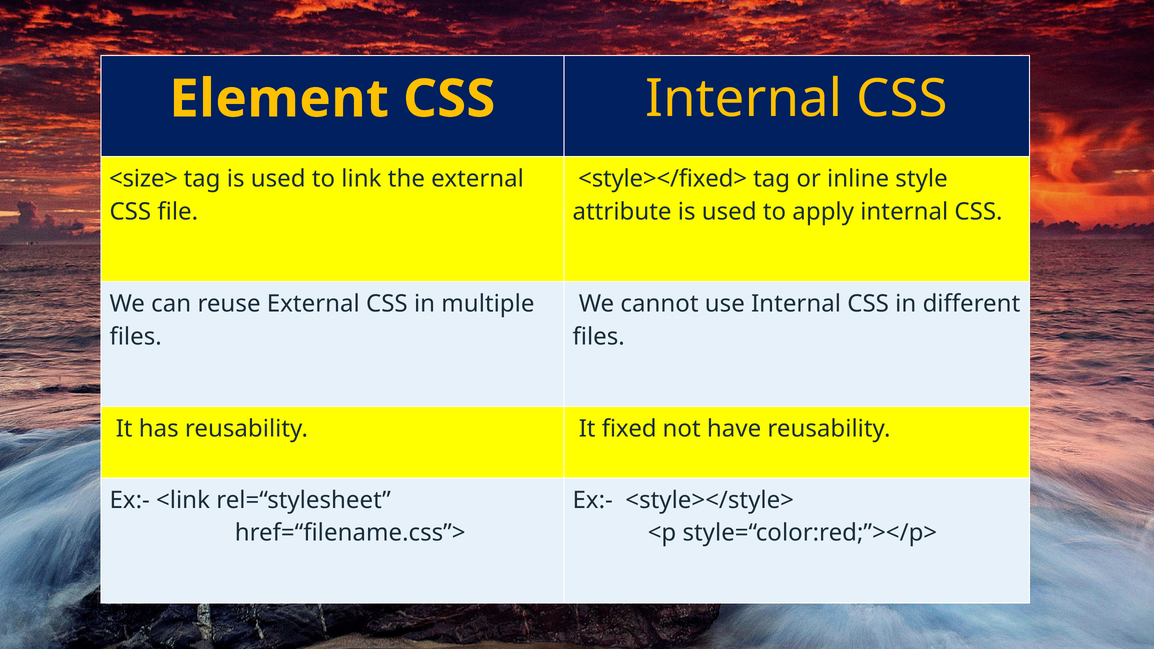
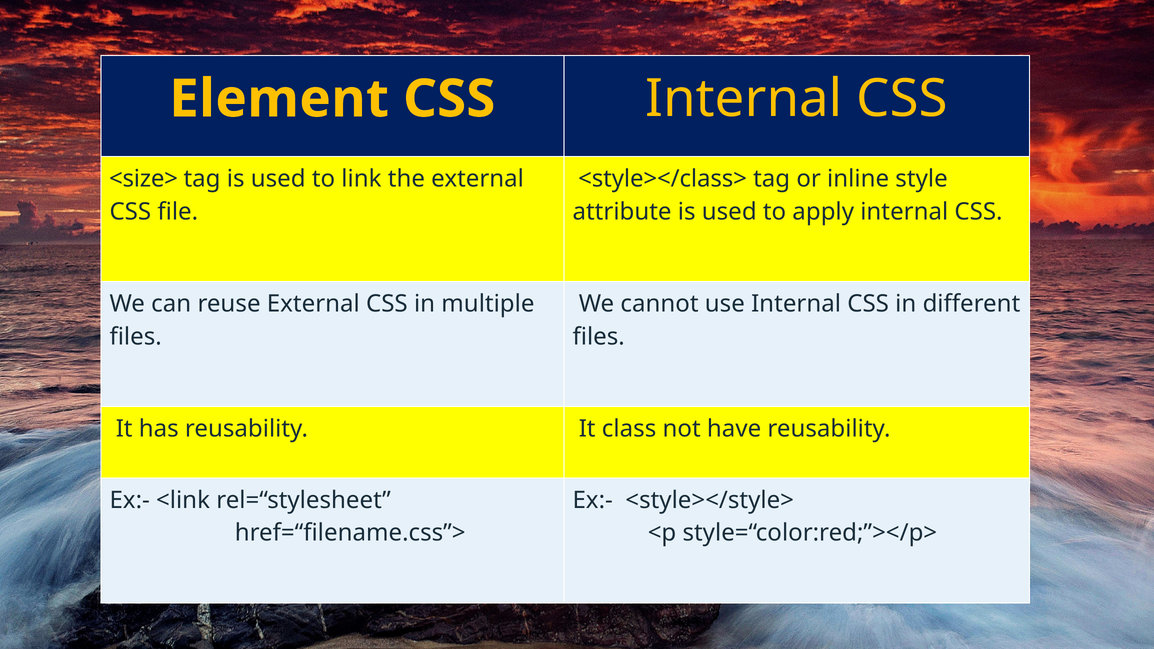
<style></fixed>: <style></fixed> -> <style></class>
fixed: fixed -> class
